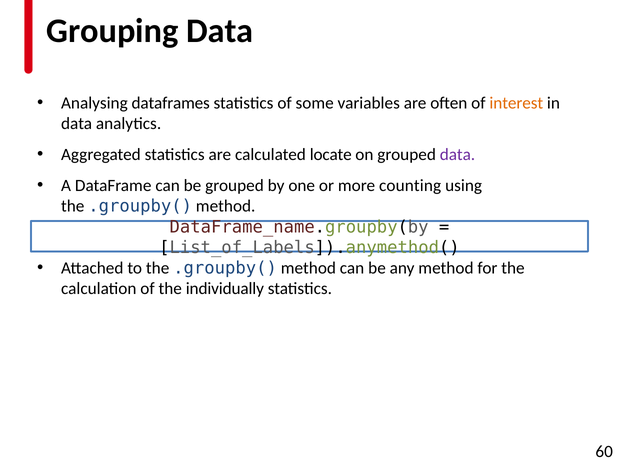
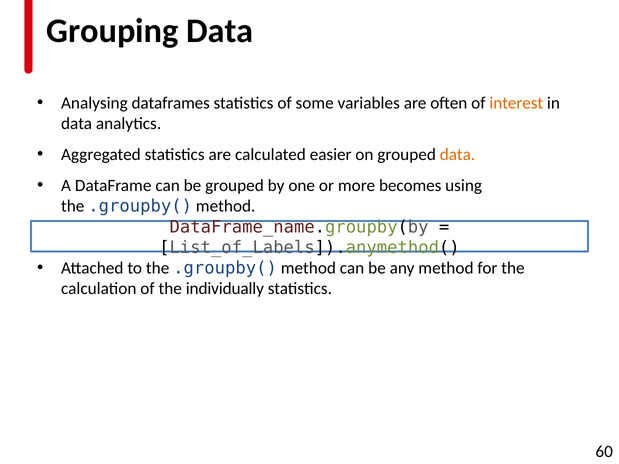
locate: locate -> easier
data at (457, 155) colour: purple -> orange
counting: counting -> becomes
